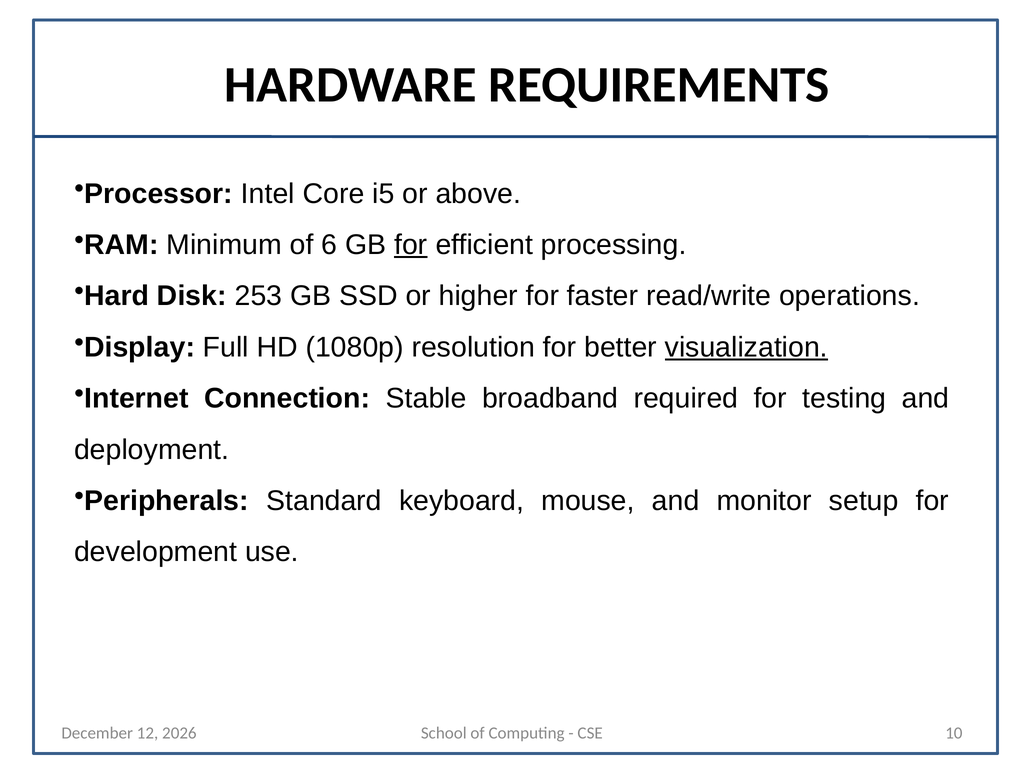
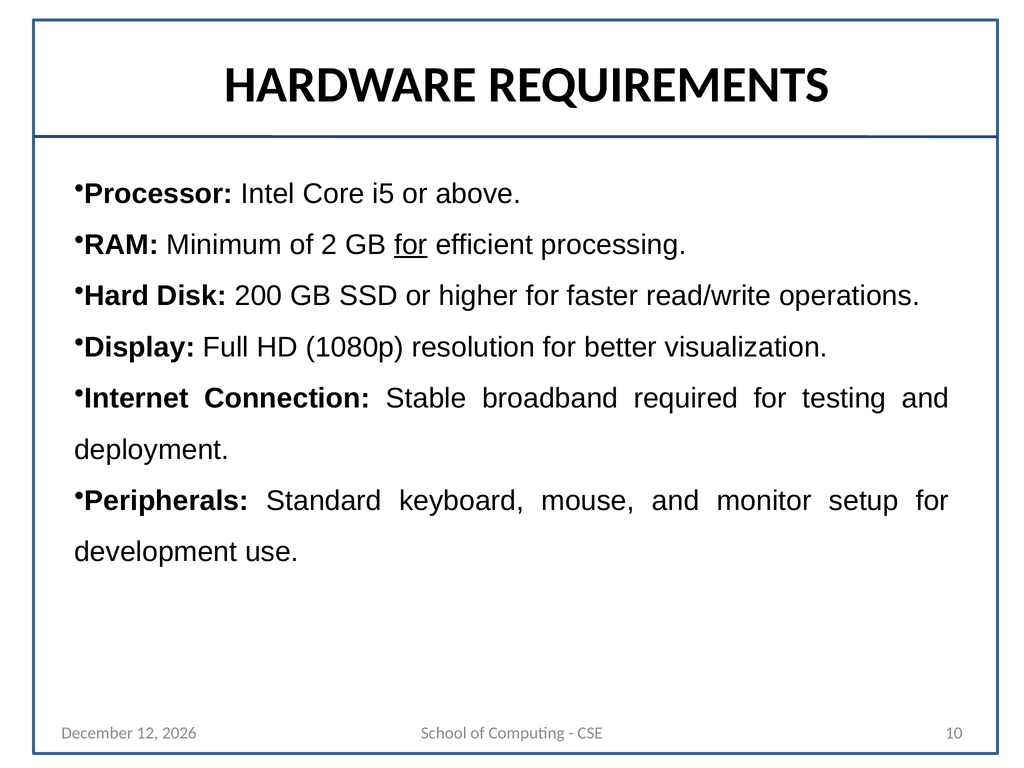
6: 6 -> 2
253: 253 -> 200
visualization underline: present -> none
